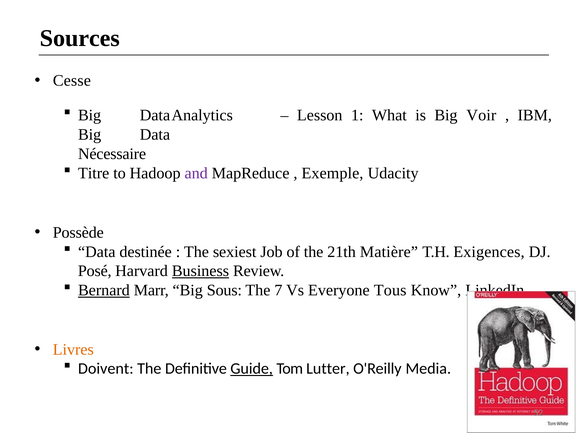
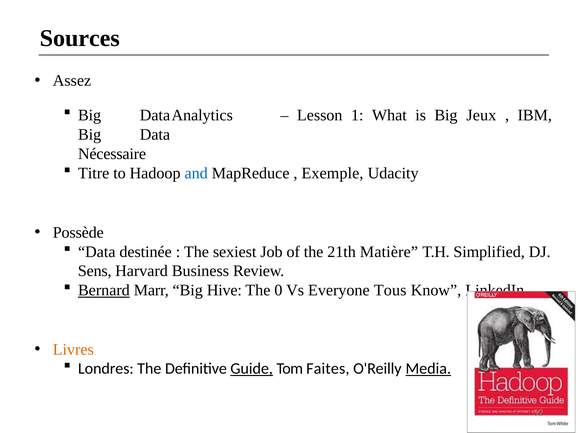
Cesse: Cesse -> Assez
Voir: Voir -> Jeux
and colour: purple -> blue
Exigences: Exigences -> Simplified
Posé: Posé -> Sens
Business underline: present -> none
Sous: Sous -> Hive
7: 7 -> 0
Doivent: Doivent -> Londres
Lutter: Lutter -> Faites
Media underline: none -> present
